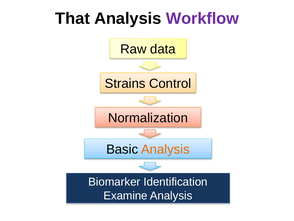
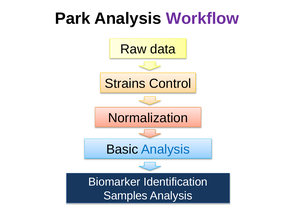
That: That -> Park
Analysis at (165, 149) colour: orange -> blue
Examine: Examine -> Samples
